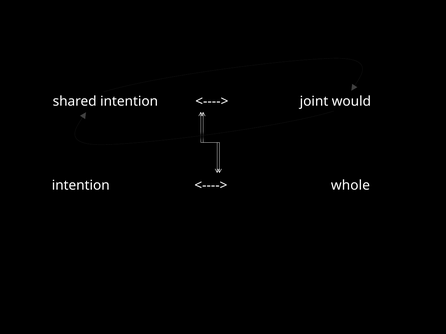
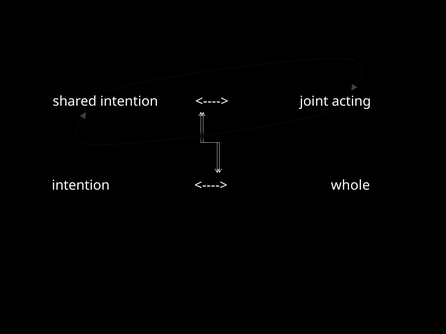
would: would -> acting
